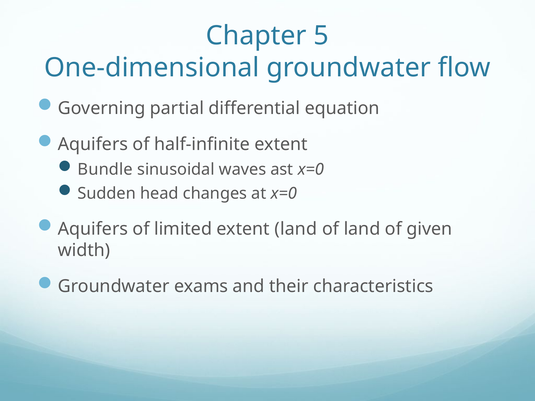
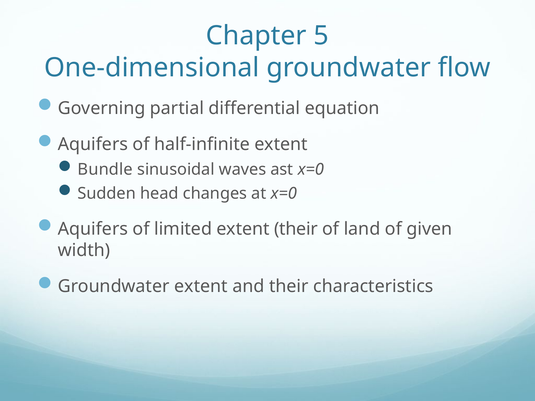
extent land: land -> their
Groundwater exams: exams -> extent
